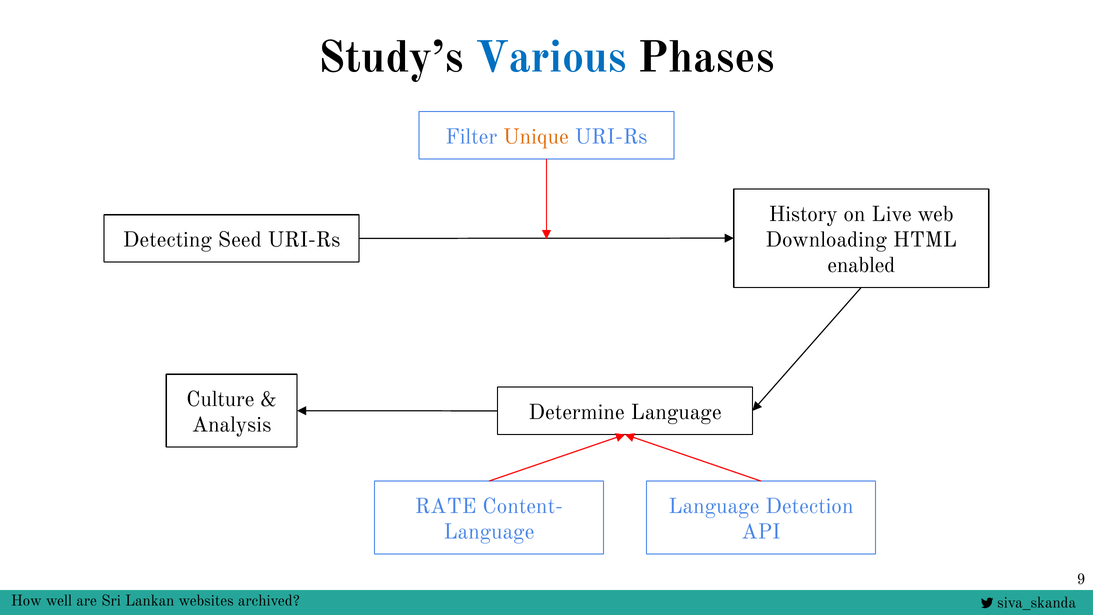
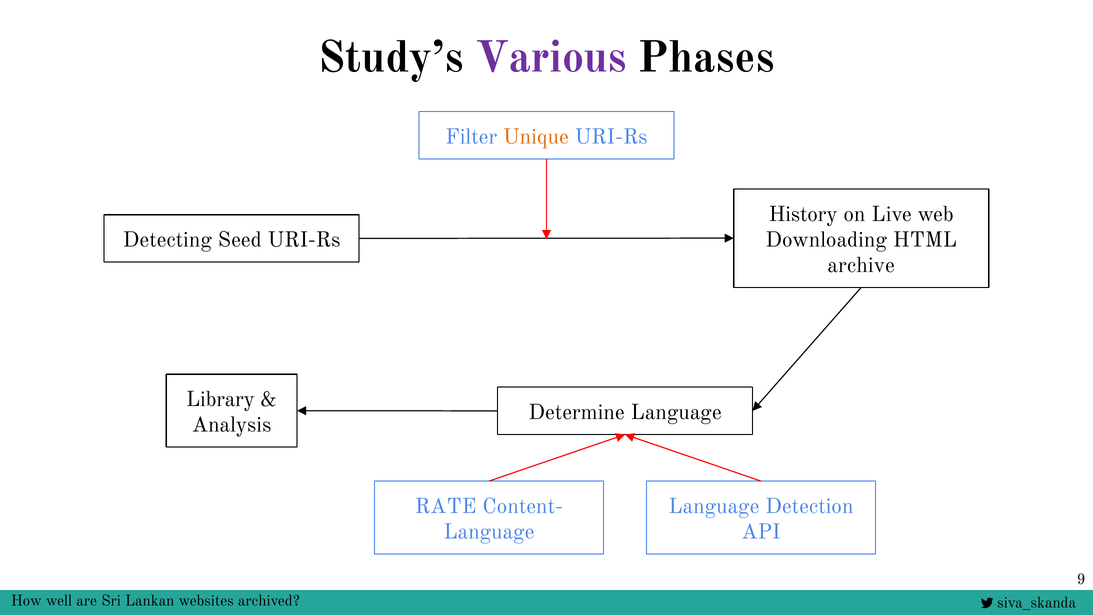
Various colour: blue -> purple
enabled: enabled -> archive
Culture: Culture -> Library
